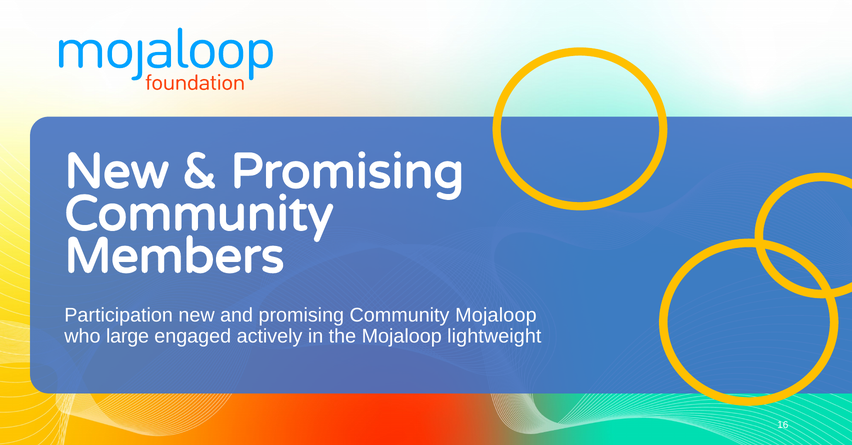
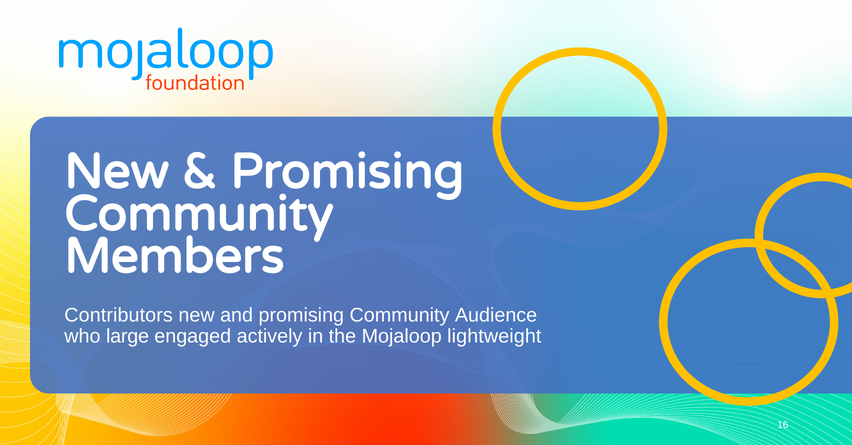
Participation: Participation -> Contributors
Community Mojaloop: Mojaloop -> Audience
